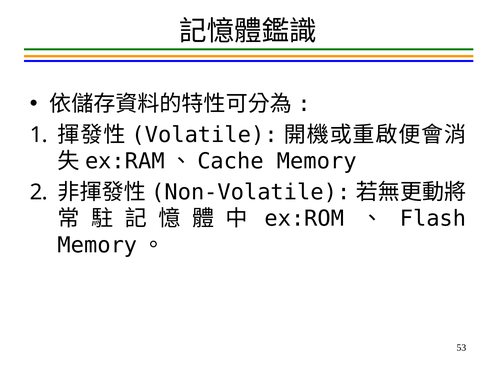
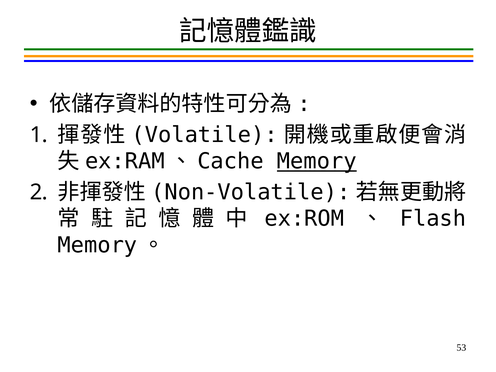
Memory underline: none -> present
